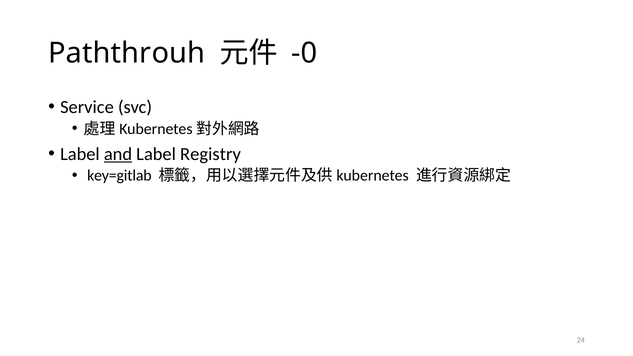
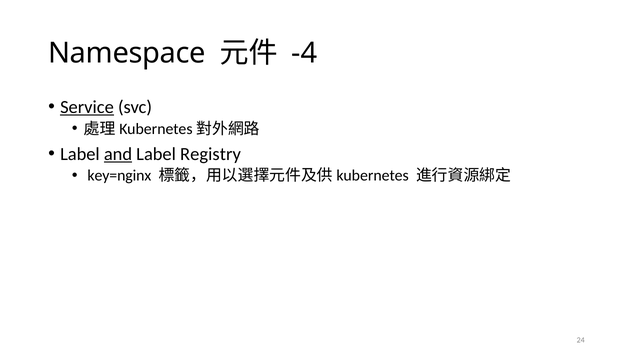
Paththrouh: Paththrouh -> Namespace
-0: -0 -> -4
Service underline: none -> present
key=gitlab: key=gitlab -> key=nginx
